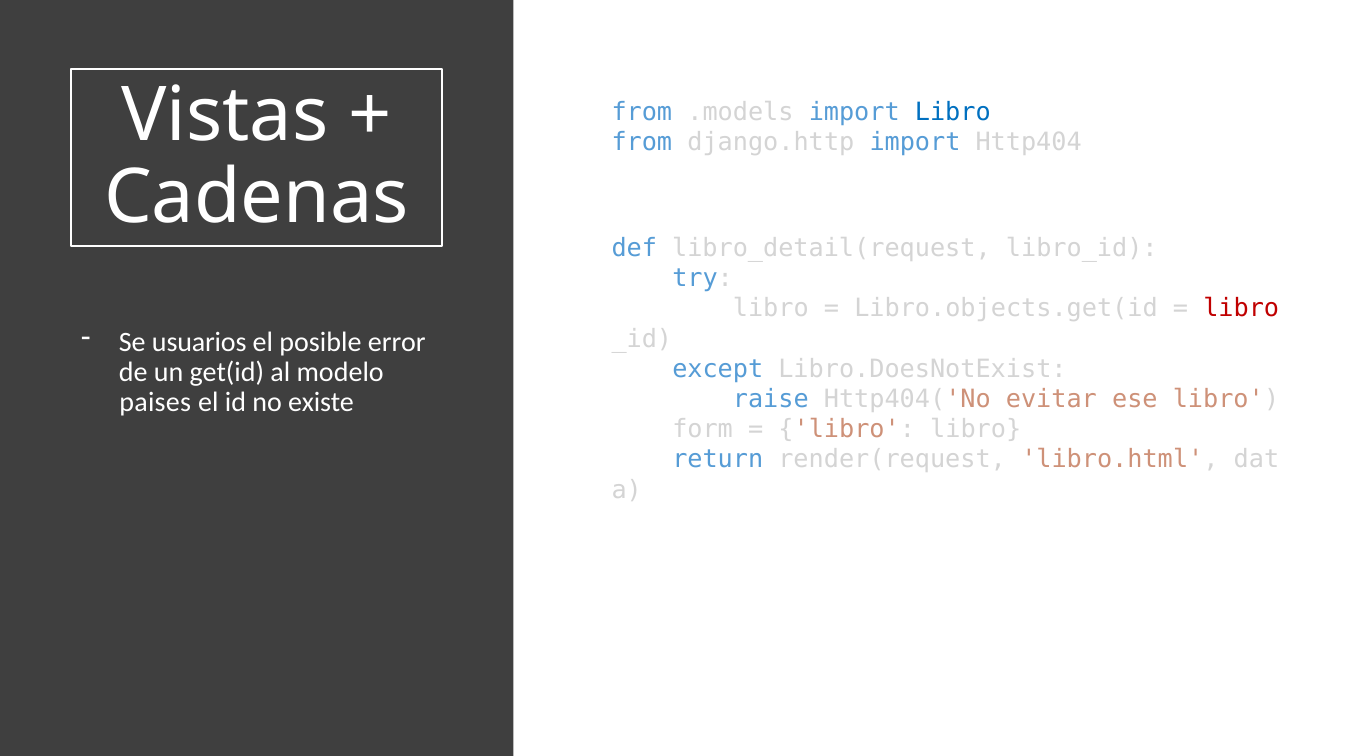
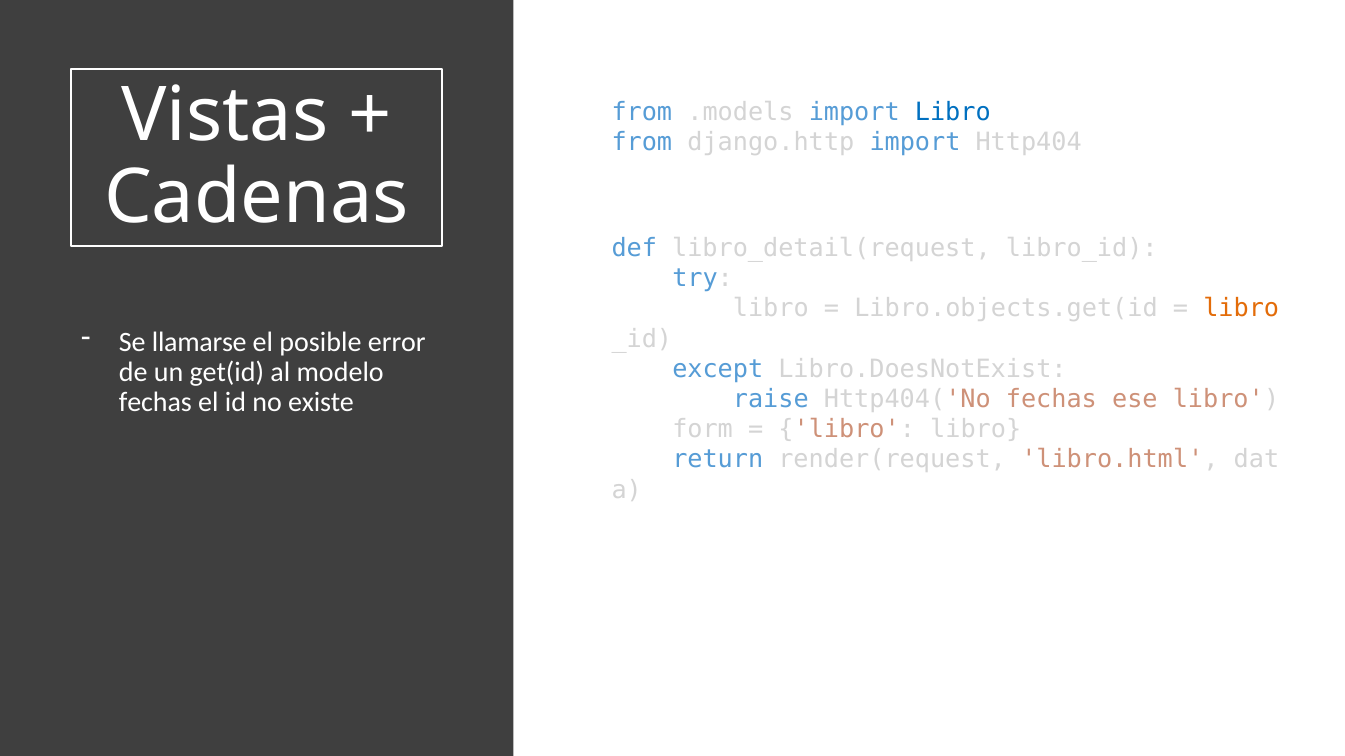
libro at (1241, 309) colour: red -> orange
usuarios: usuarios -> llamarse
Http404('No evitar: evitar -> fechas
paises at (155, 403): paises -> fechas
